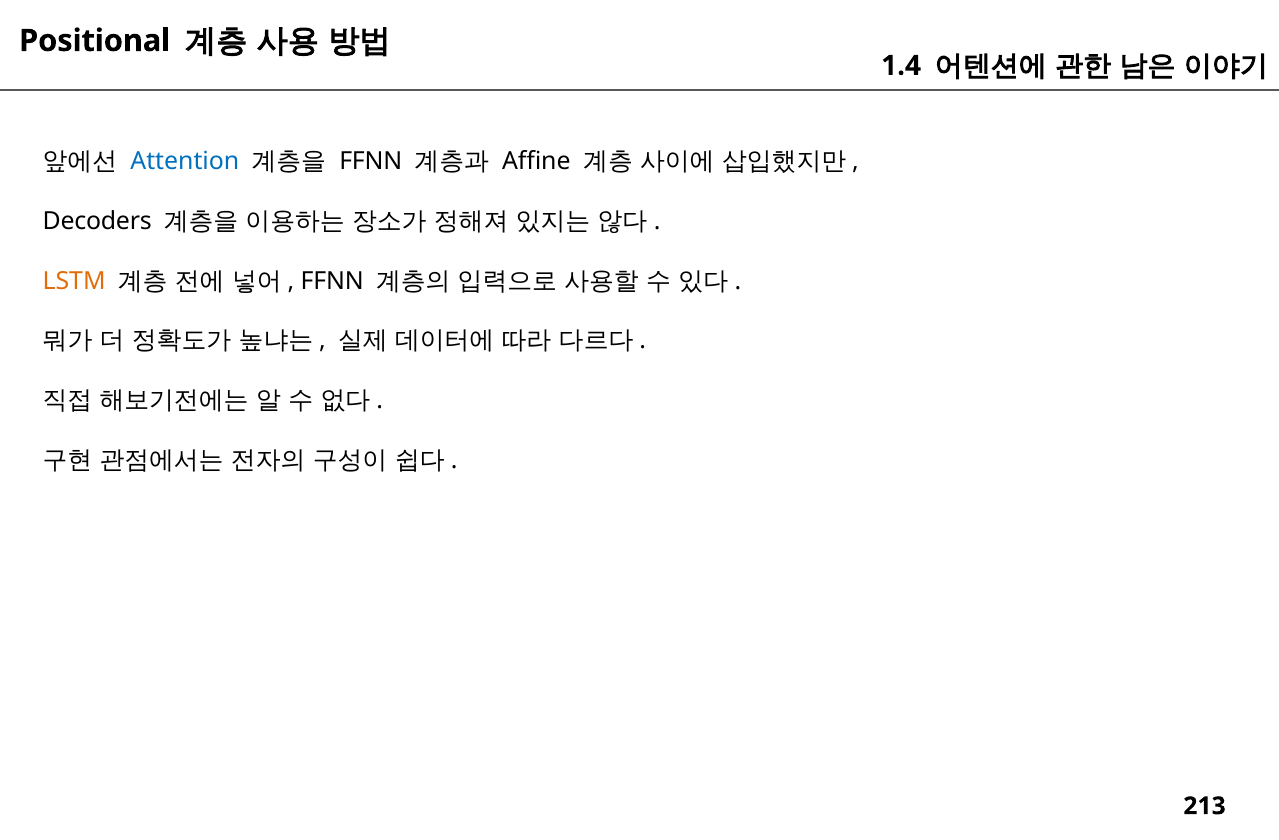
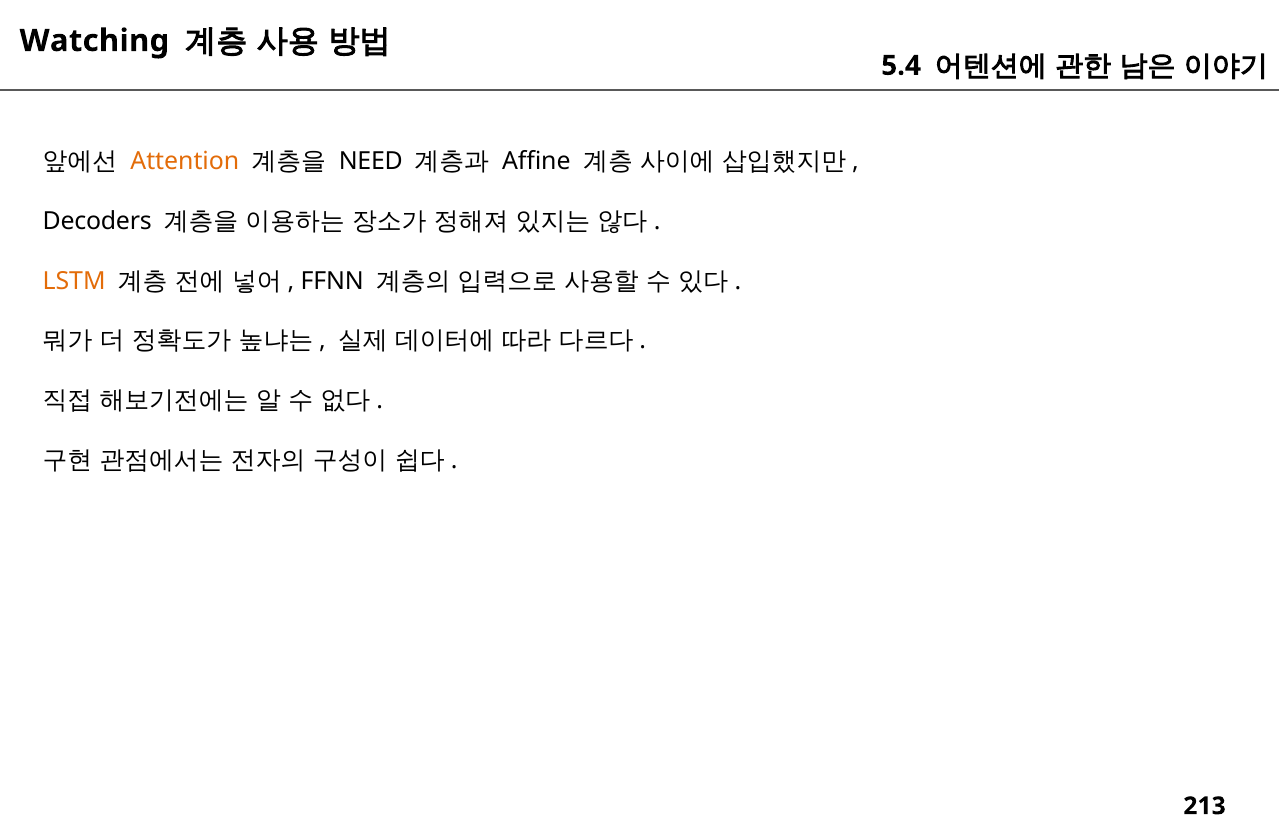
Positional: Positional -> Watching
1.4: 1.4 -> 5.4
Attention colour: blue -> orange
FFNN at (371, 161): FFNN -> NEED
